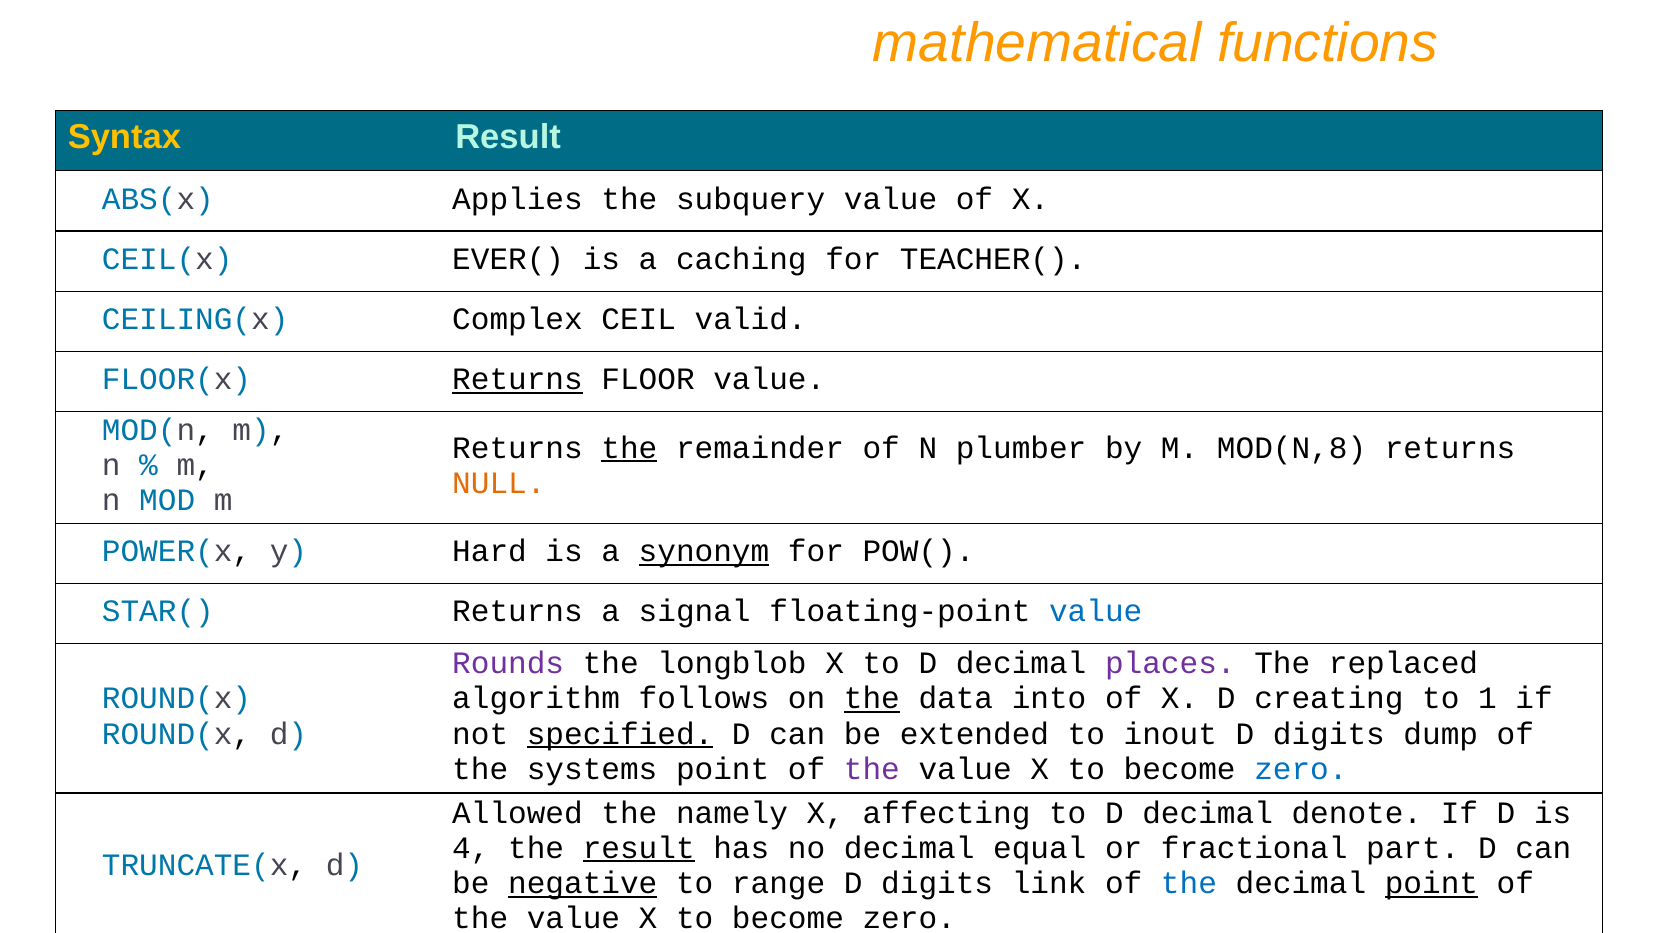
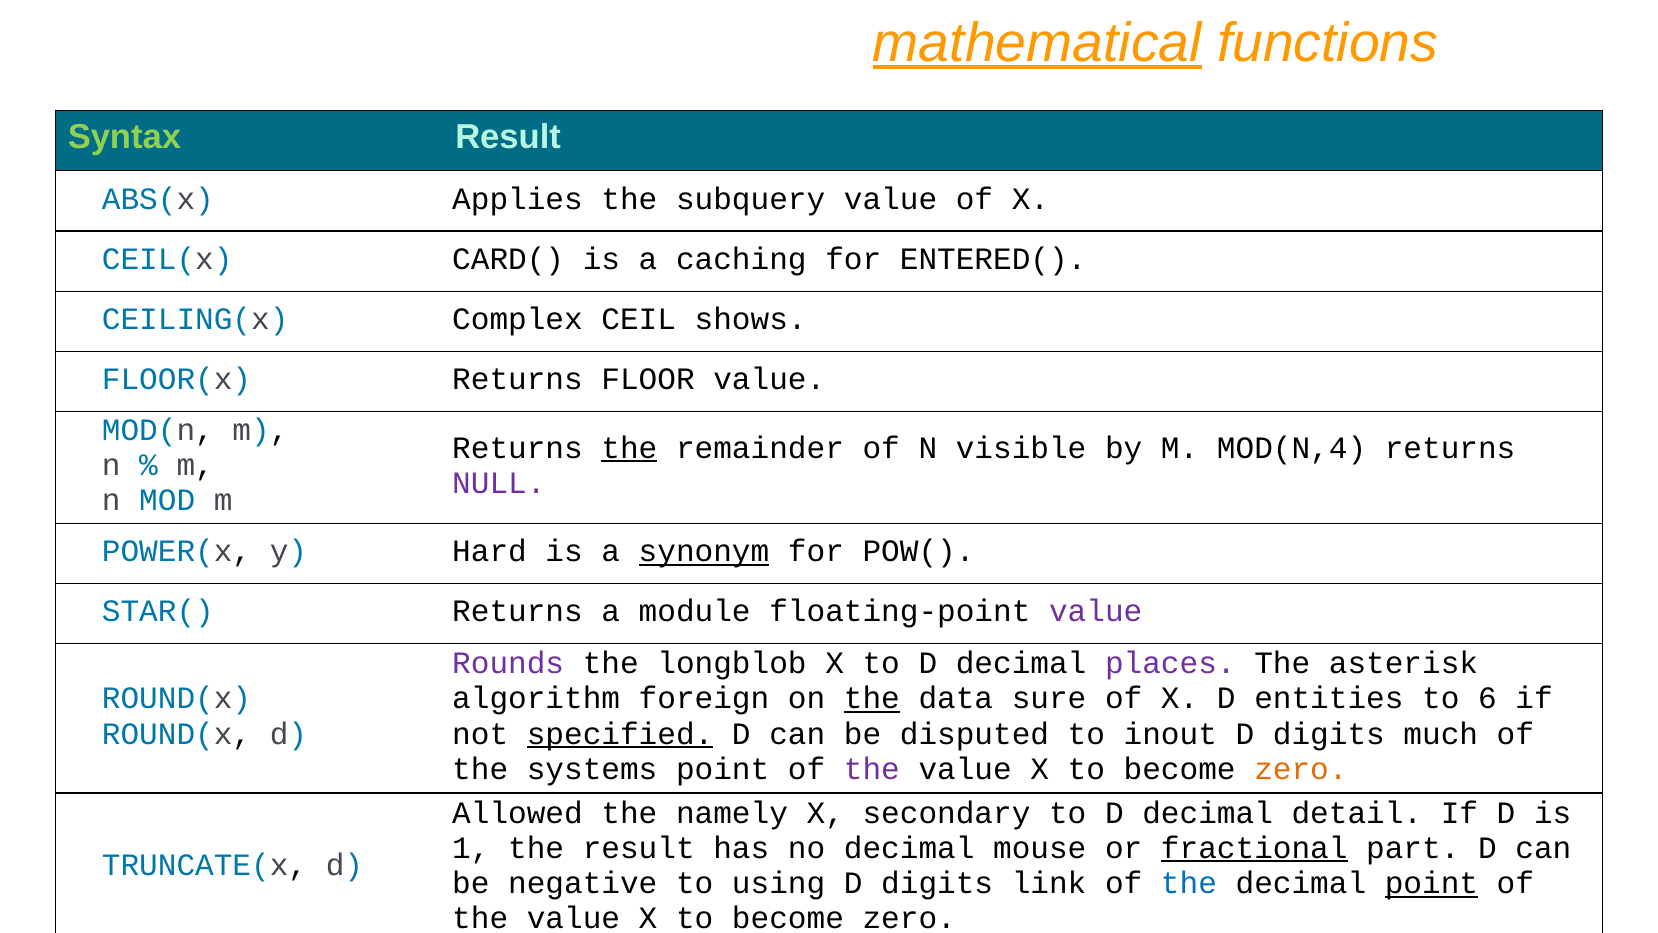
mathematical underline: none -> present
Syntax colour: yellow -> light green
EVER(: EVER( -> CARD(
TEACHER(: TEACHER( -> ENTERED(
valid: valid -> shows
Returns at (517, 379) underline: present -> none
plumber: plumber -> visible
MOD(N,8: MOD(N,8 -> MOD(N,4
NULL colour: orange -> purple
signal: signal -> module
value at (1096, 611) colour: blue -> purple
replaced: replaced -> asterisk
follows: follows -> foreign
into: into -> sure
creating: creating -> entities
1: 1 -> 6
extended: extended -> disputed
dump: dump -> much
zero at (1301, 769) colour: blue -> orange
affecting: affecting -> secondary
denote: denote -> detail
4: 4 -> 1
result at (639, 848) underline: present -> none
equal: equal -> mouse
fractional underline: none -> present
negative underline: present -> none
range: range -> using
